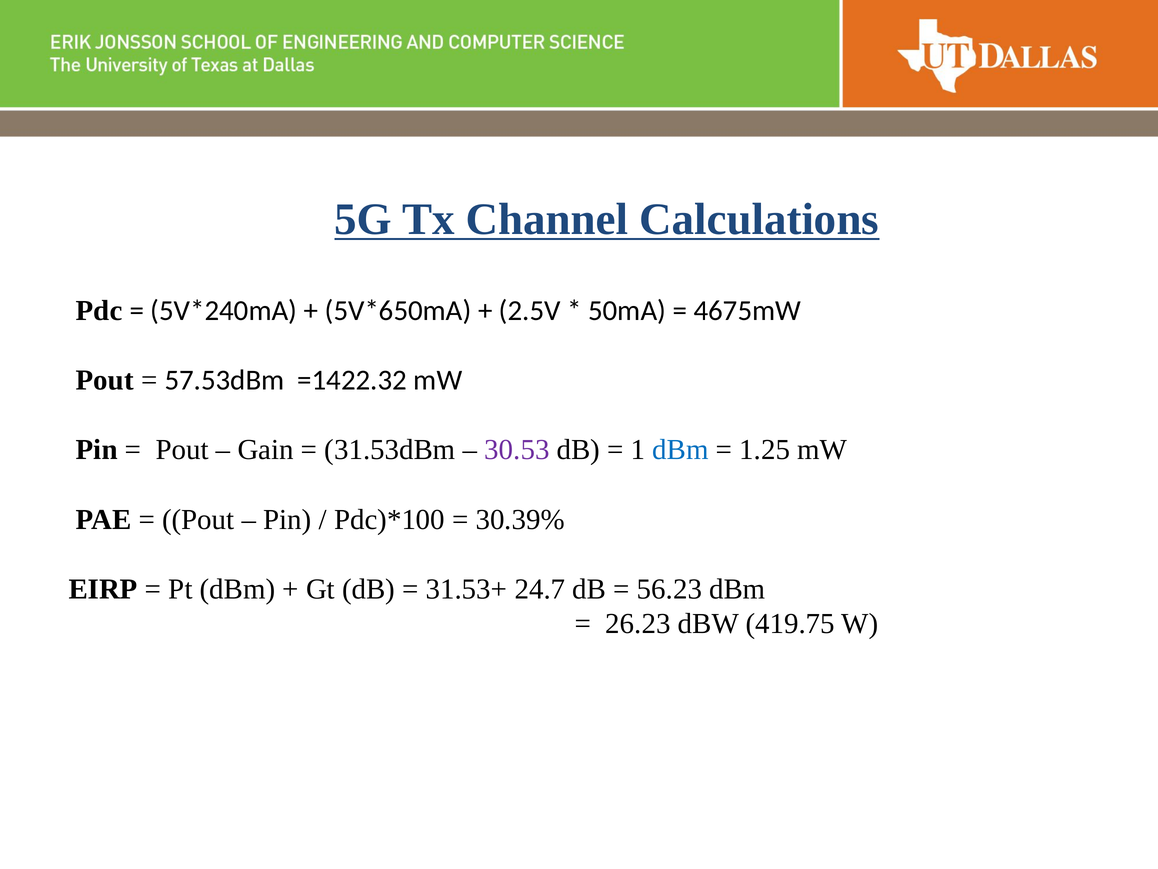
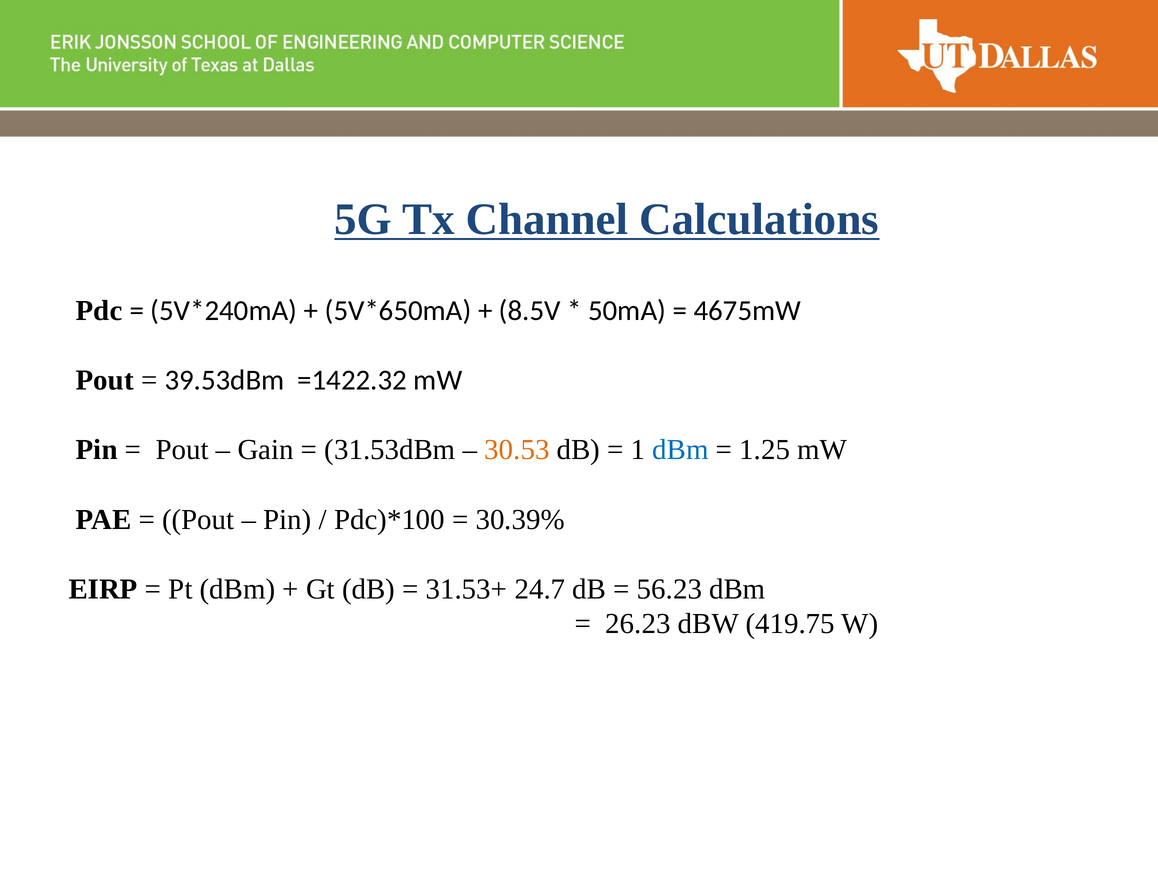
2.5V: 2.5V -> 8.5V
57.53dBm: 57.53dBm -> 39.53dBm
30.53 colour: purple -> orange
